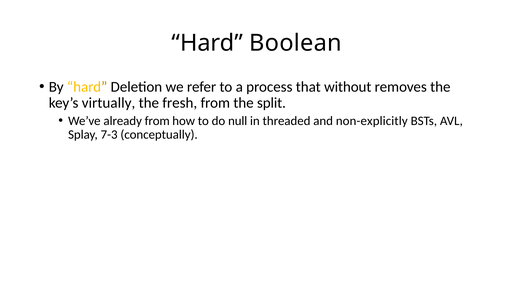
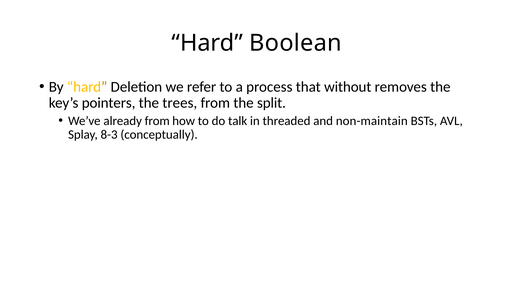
virtually: virtually -> pointers
fresh: fresh -> trees
null: null -> talk
non-explicitly: non-explicitly -> non-maintain
7-3: 7-3 -> 8-3
